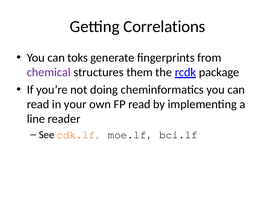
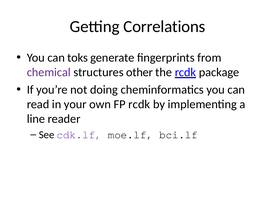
them: them -> other
FP read: read -> rcdk
cdk.lf colour: orange -> purple
